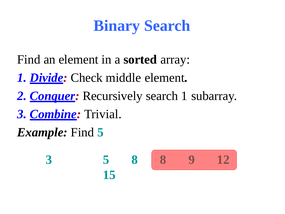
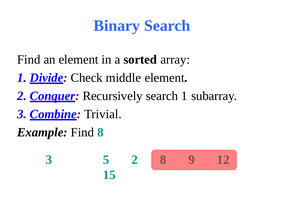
Find 5: 5 -> 8
5 8: 8 -> 2
